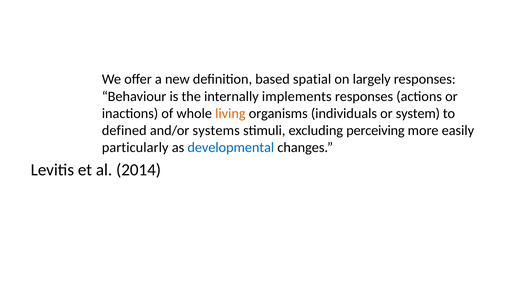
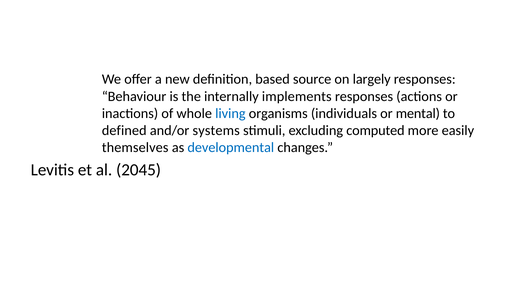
spatial: spatial -> source
living colour: orange -> blue
system: system -> mental
perceiving: perceiving -> computed
particularly: particularly -> themselves
2014: 2014 -> 2045
